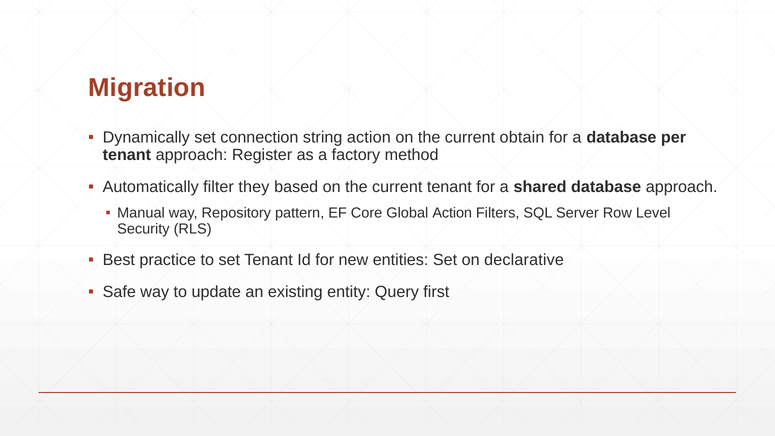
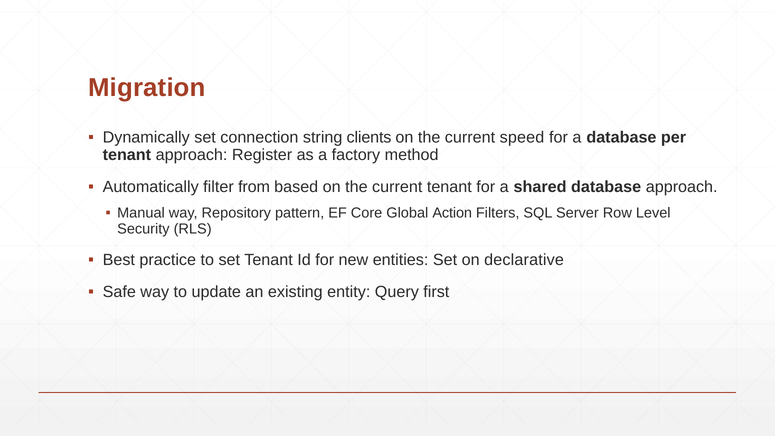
string action: action -> clients
obtain: obtain -> speed
they: they -> from
